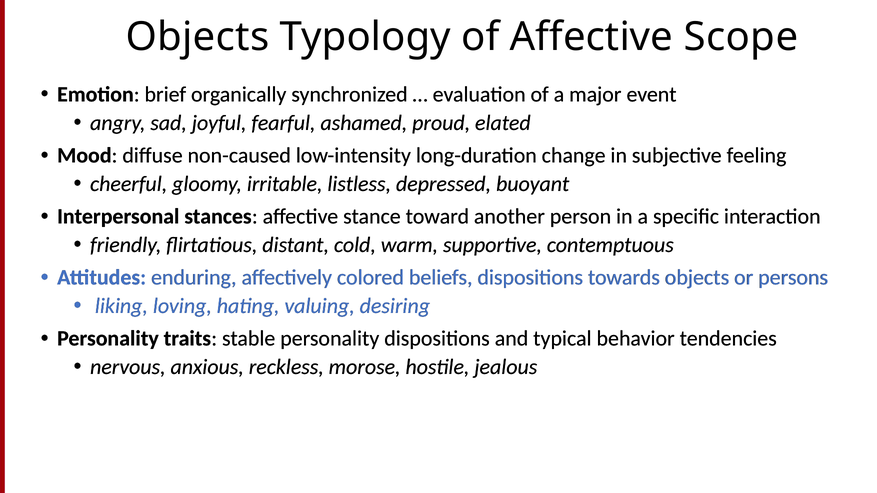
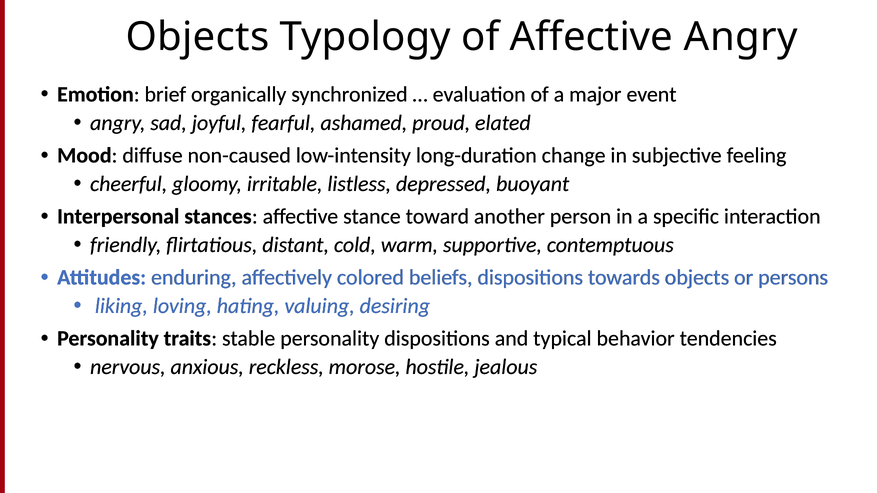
Affective Scope: Scope -> Angry
